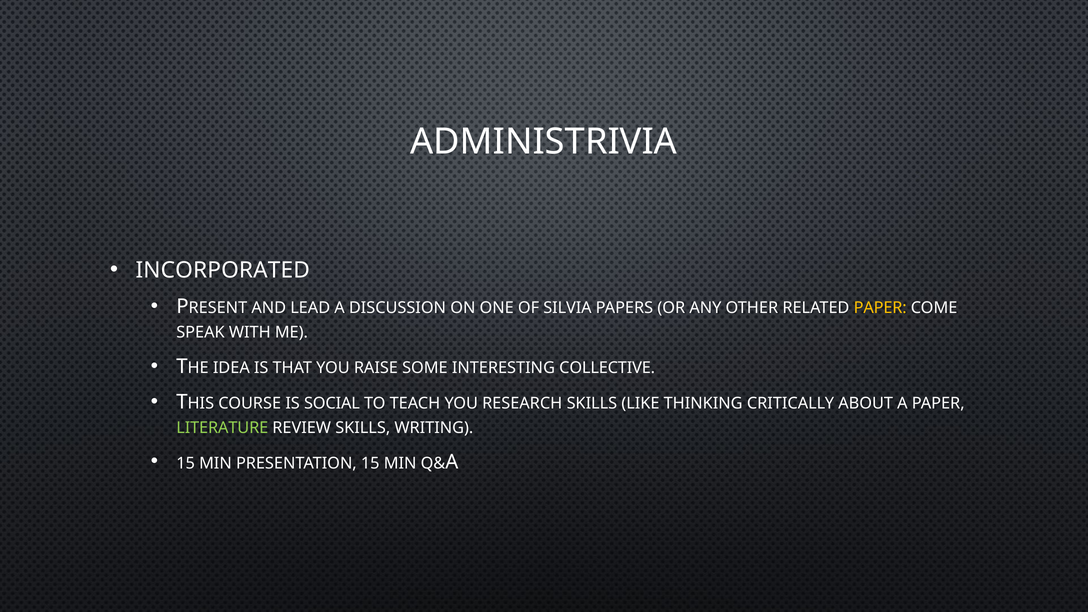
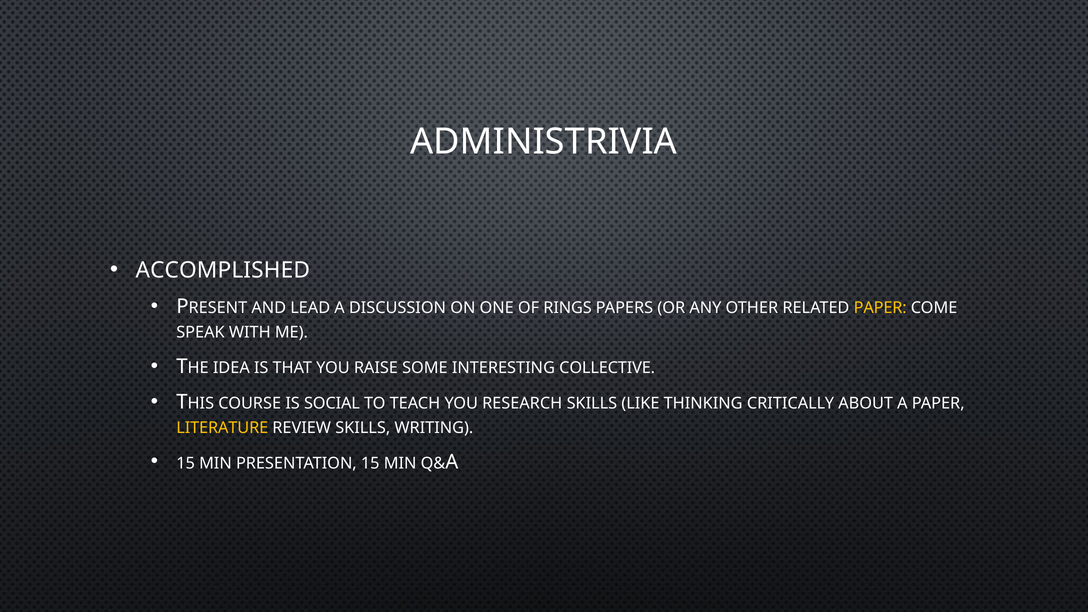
INCORPORATED: INCORPORATED -> ACCOMPLISHED
SILVIA: SILVIA -> RINGS
LITERATURE colour: light green -> yellow
